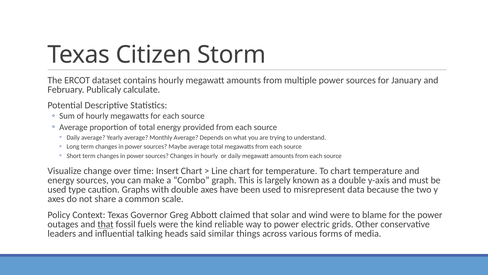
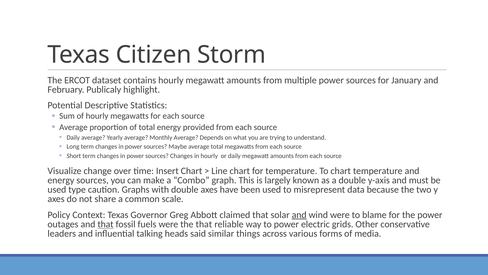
calculate: calculate -> highlight
and at (299, 215) underline: none -> present
the kind: kind -> that
